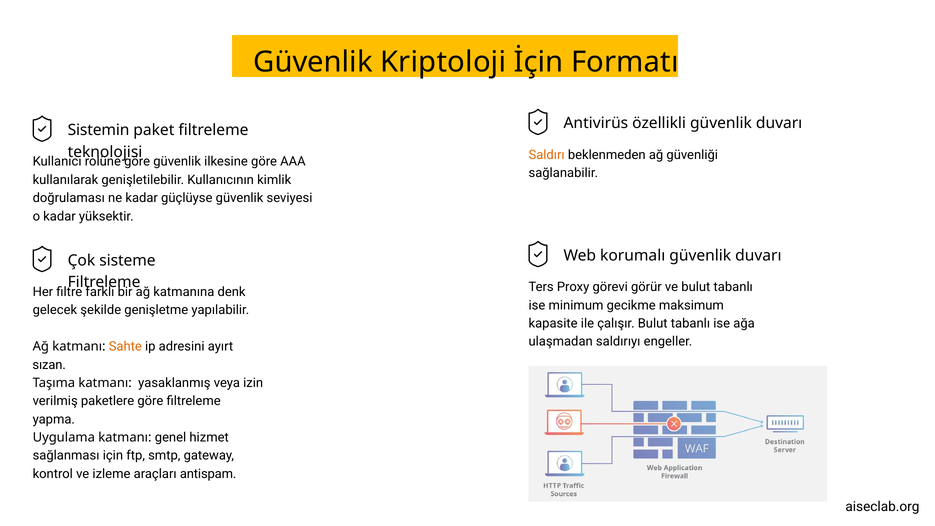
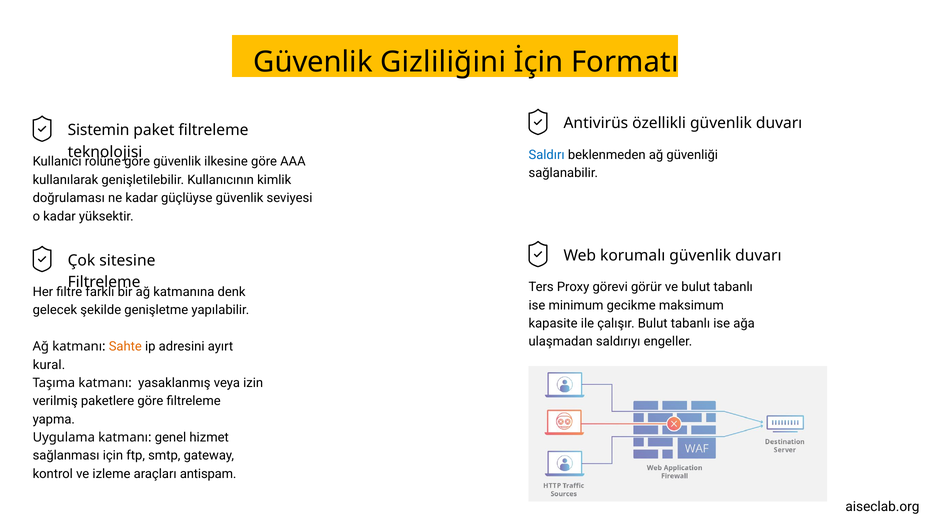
Kriptoloji: Kriptoloji -> Gizliliğini
Saldırı colour: orange -> blue
sisteme: sisteme -> sitesine
sızan: sızan -> kural
